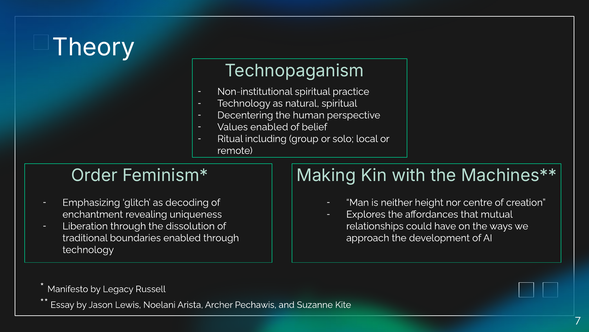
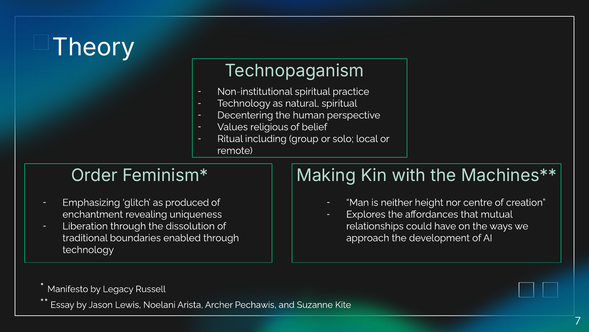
Values enabled: enabled -> religious
decoding: decoding -> produced
